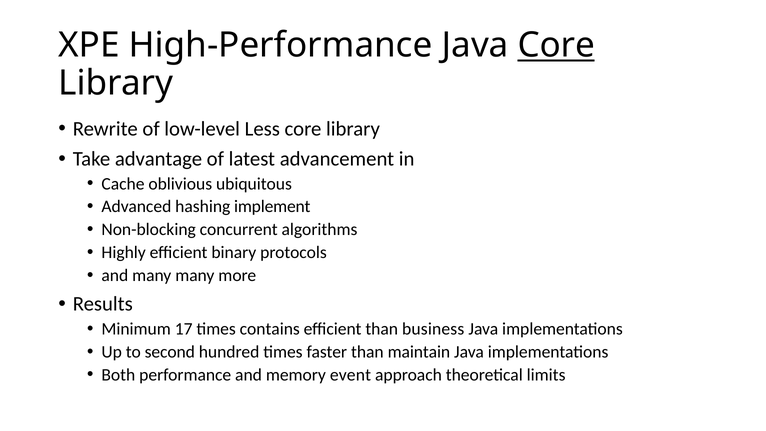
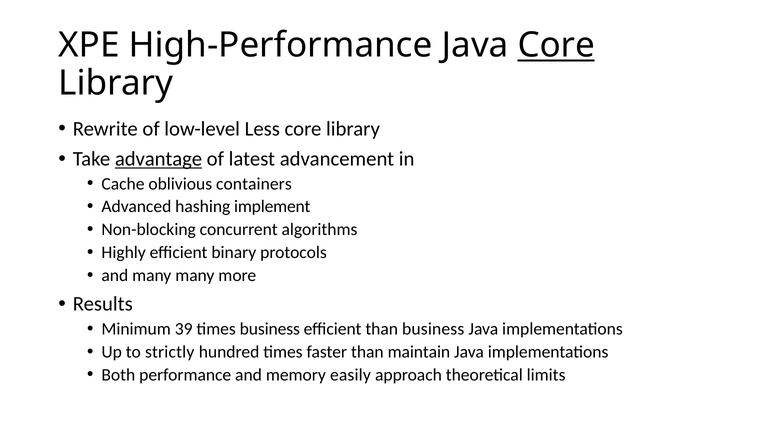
advantage underline: none -> present
ubiquitous: ubiquitous -> containers
17: 17 -> 39
times contains: contains -> business
second: second -> strictly
event: event -> easily
